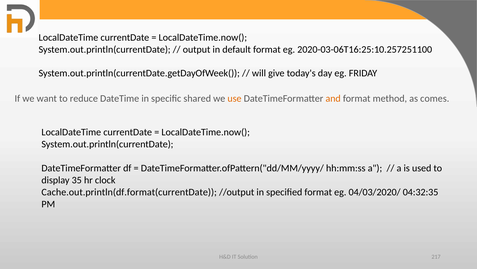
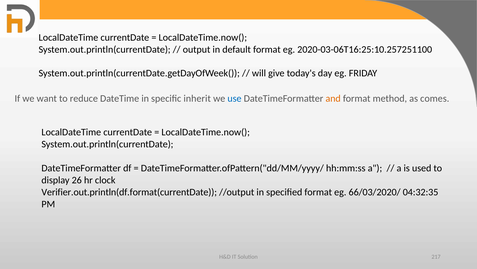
shared: shared -> inherit
use colour: orange -> blue
35: 35 -> 26
Cache.out.println(df.format(currentDate: Cache.out.println(df.format(currentDate -> Verifier.out.println(df.format(currentDate
04/03/2020/: 04/03/2020/ -> 66/03/2020/
